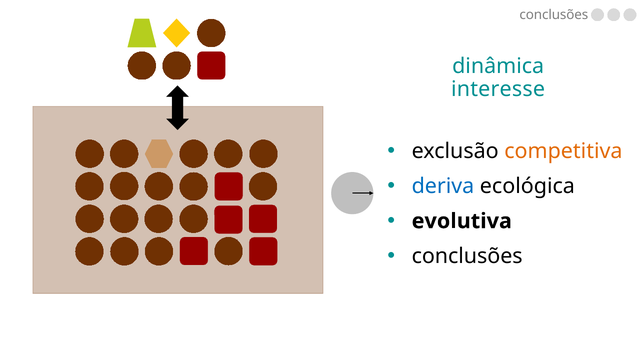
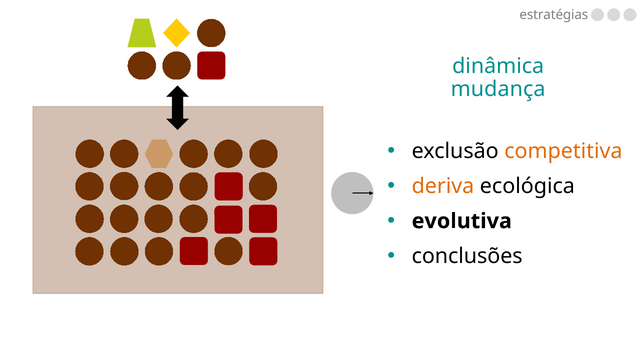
conclusões at (554, 15): conclusões -> estratégias
interesse: interesse -> mudança
deriva colour: blue -> orange
